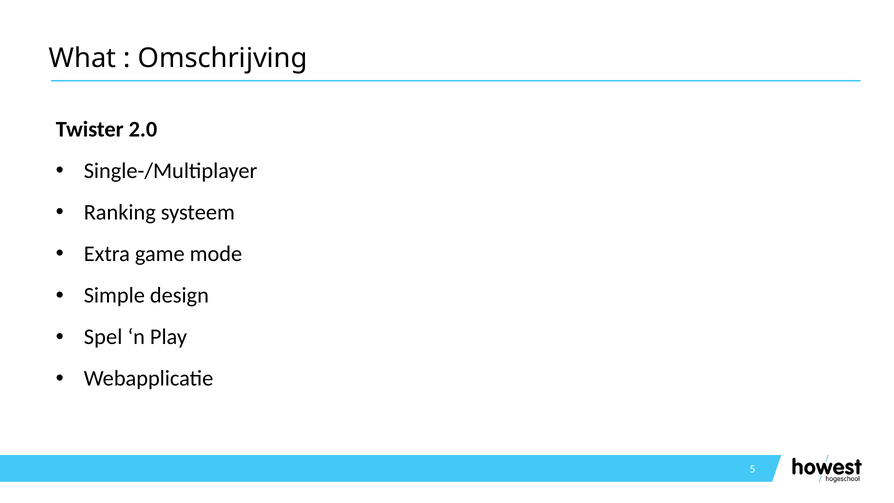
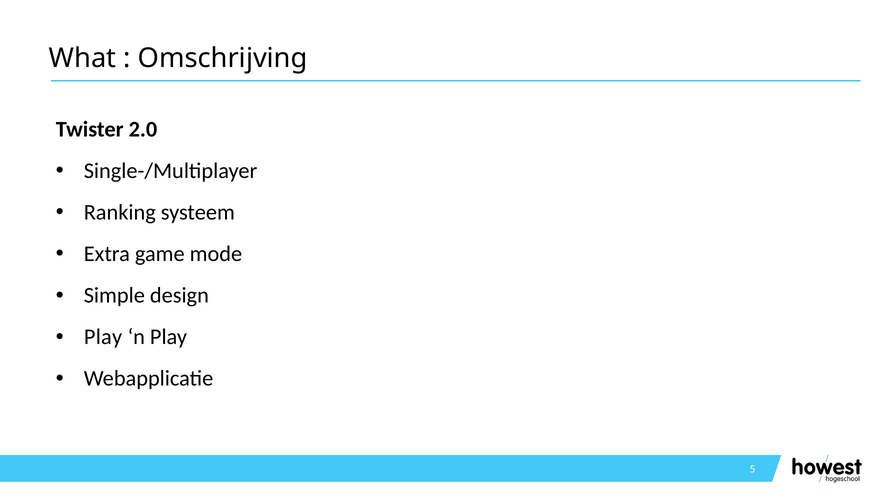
Spel at (103, 337): Spel -> Play
